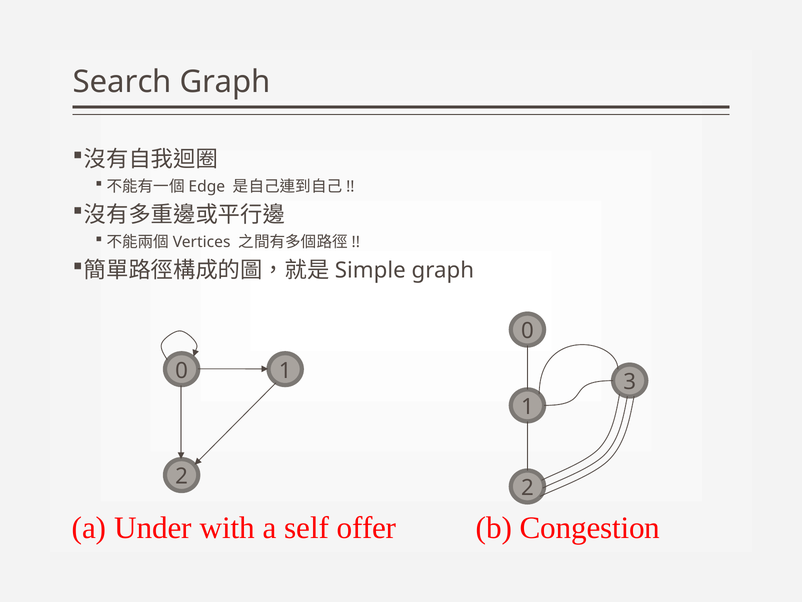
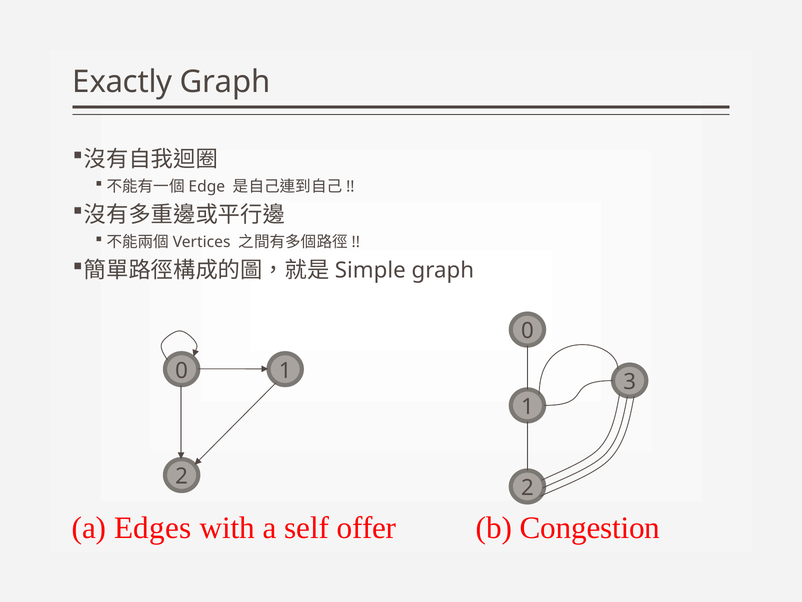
Search: Search -> Exactly
Under: Under -> Edges
